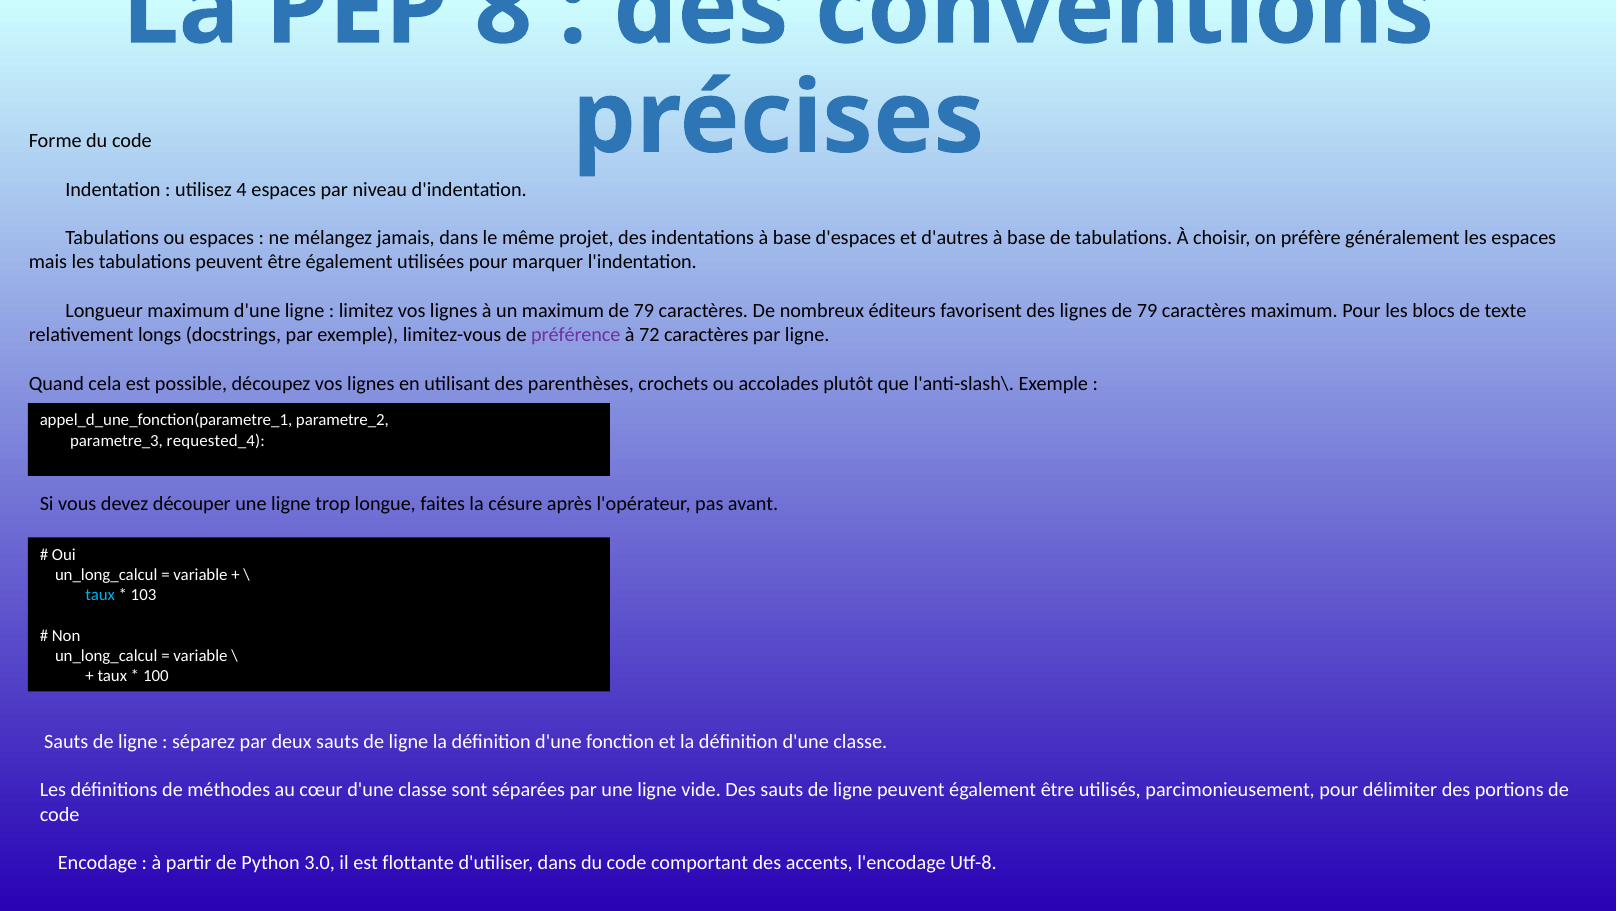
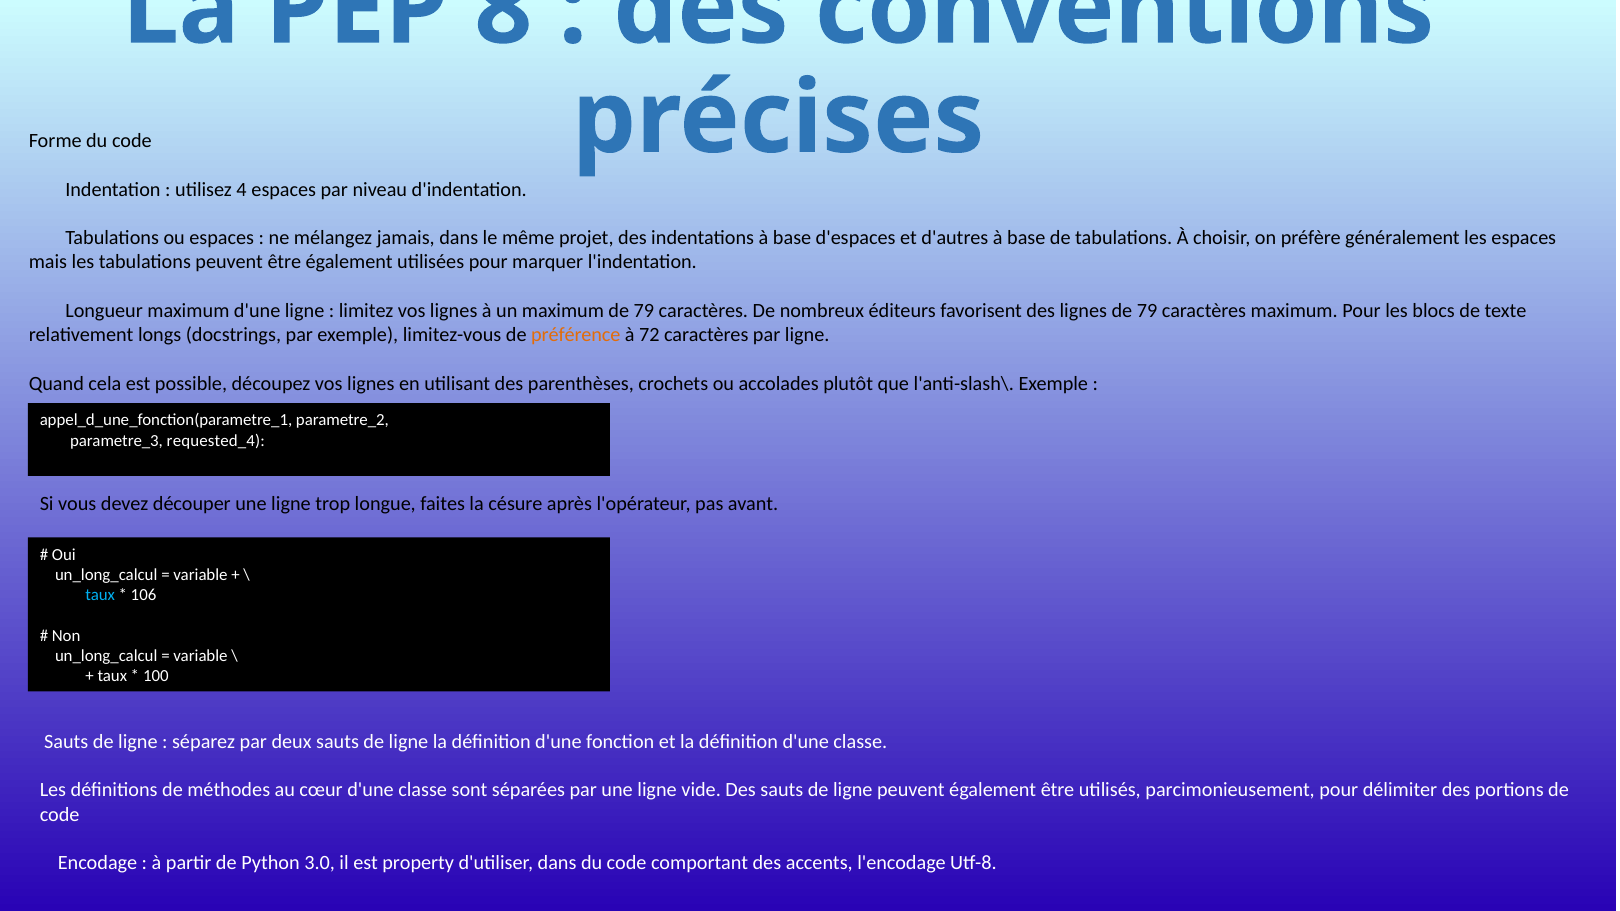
préférence colour: purple -> orange
103: 103 -> 106
flottante: flottante -> property
